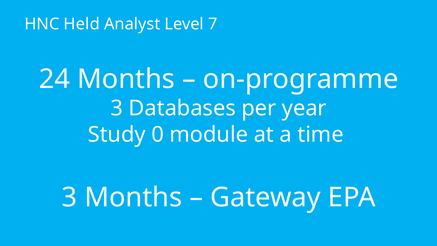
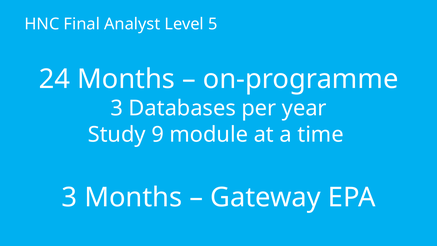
Held: Held -> Final
7: 7 -> 5
0: 0 -> 9
